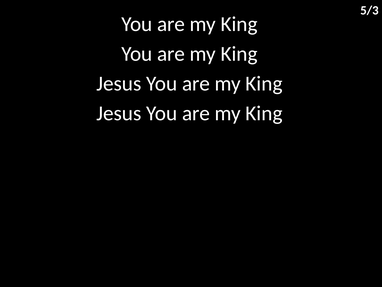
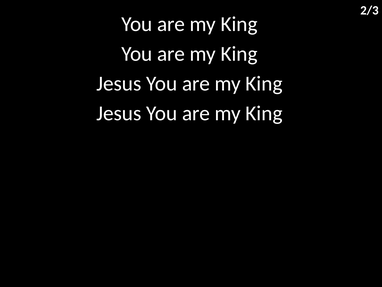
5/3: 5/3 -> 2/3
